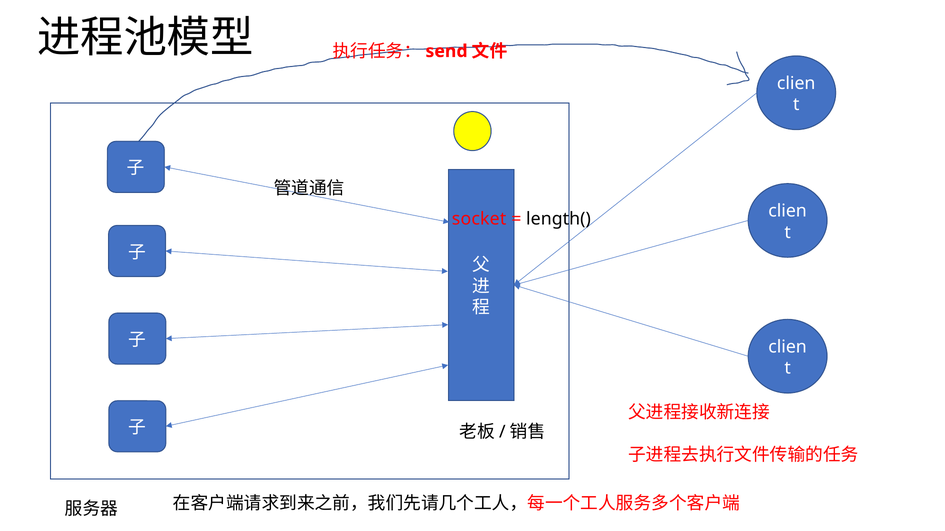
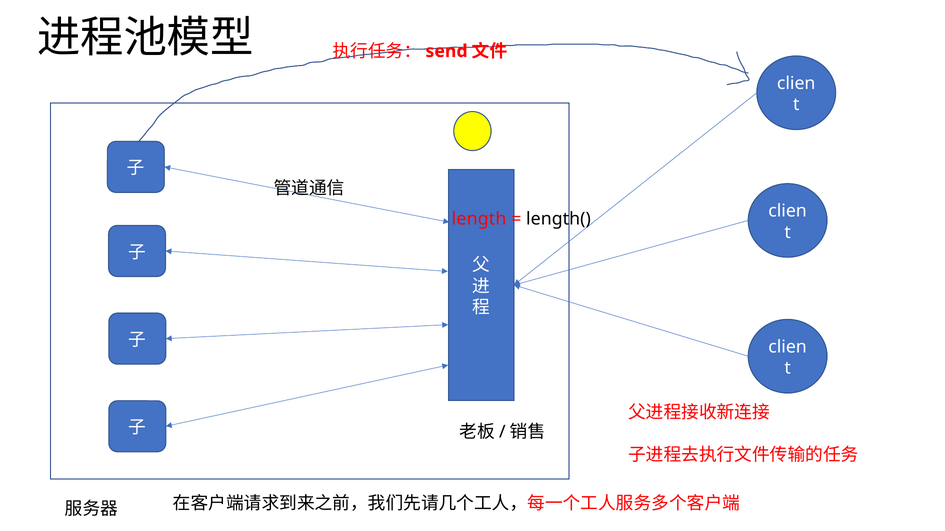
socket: socket -> length
